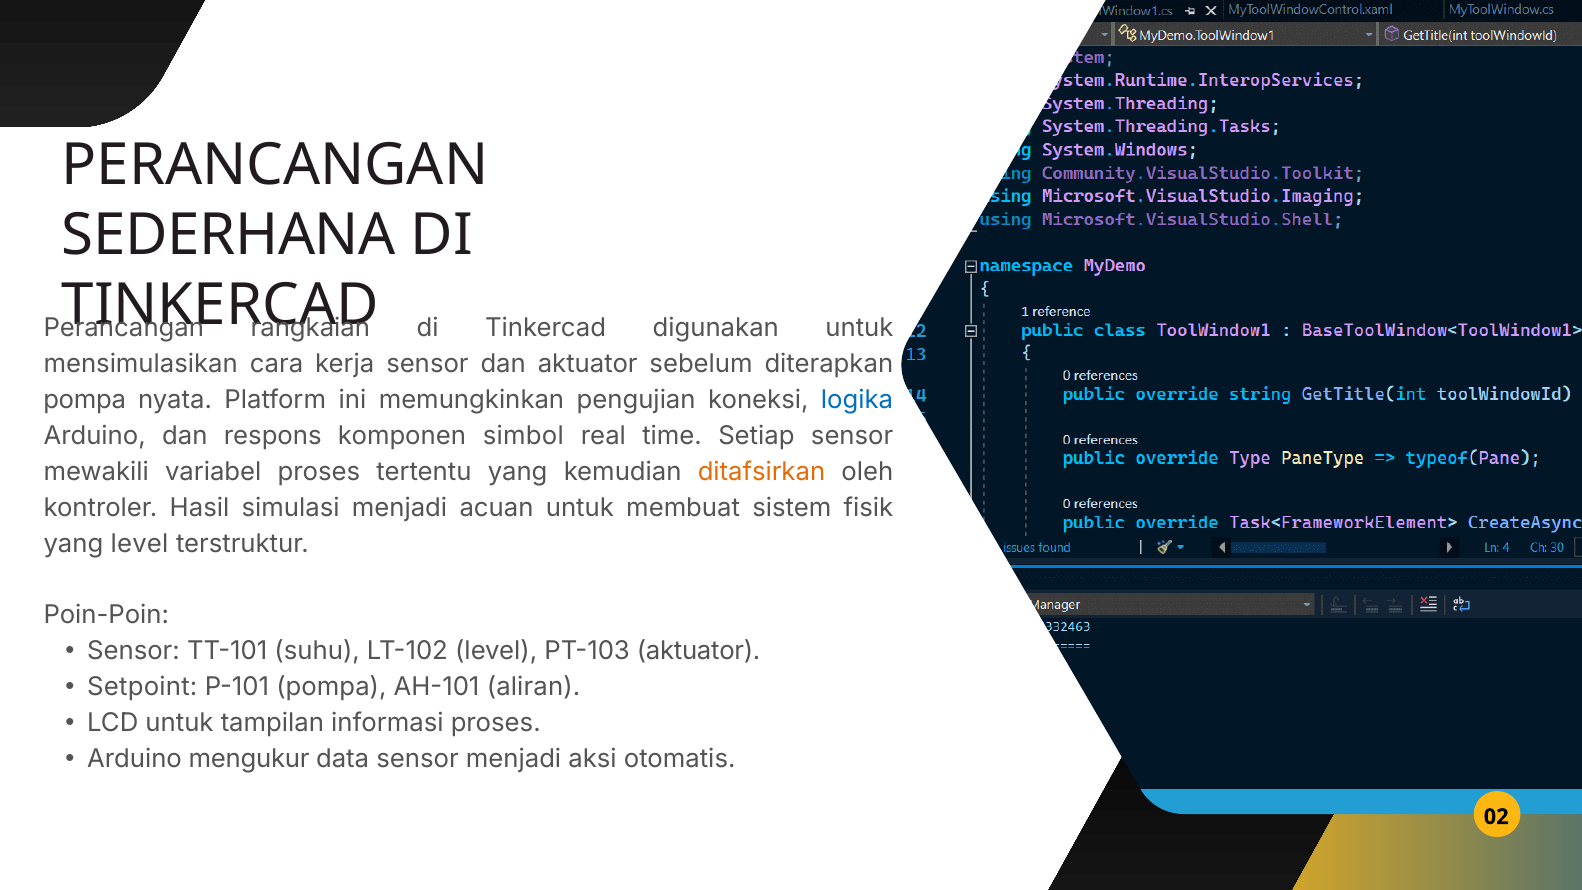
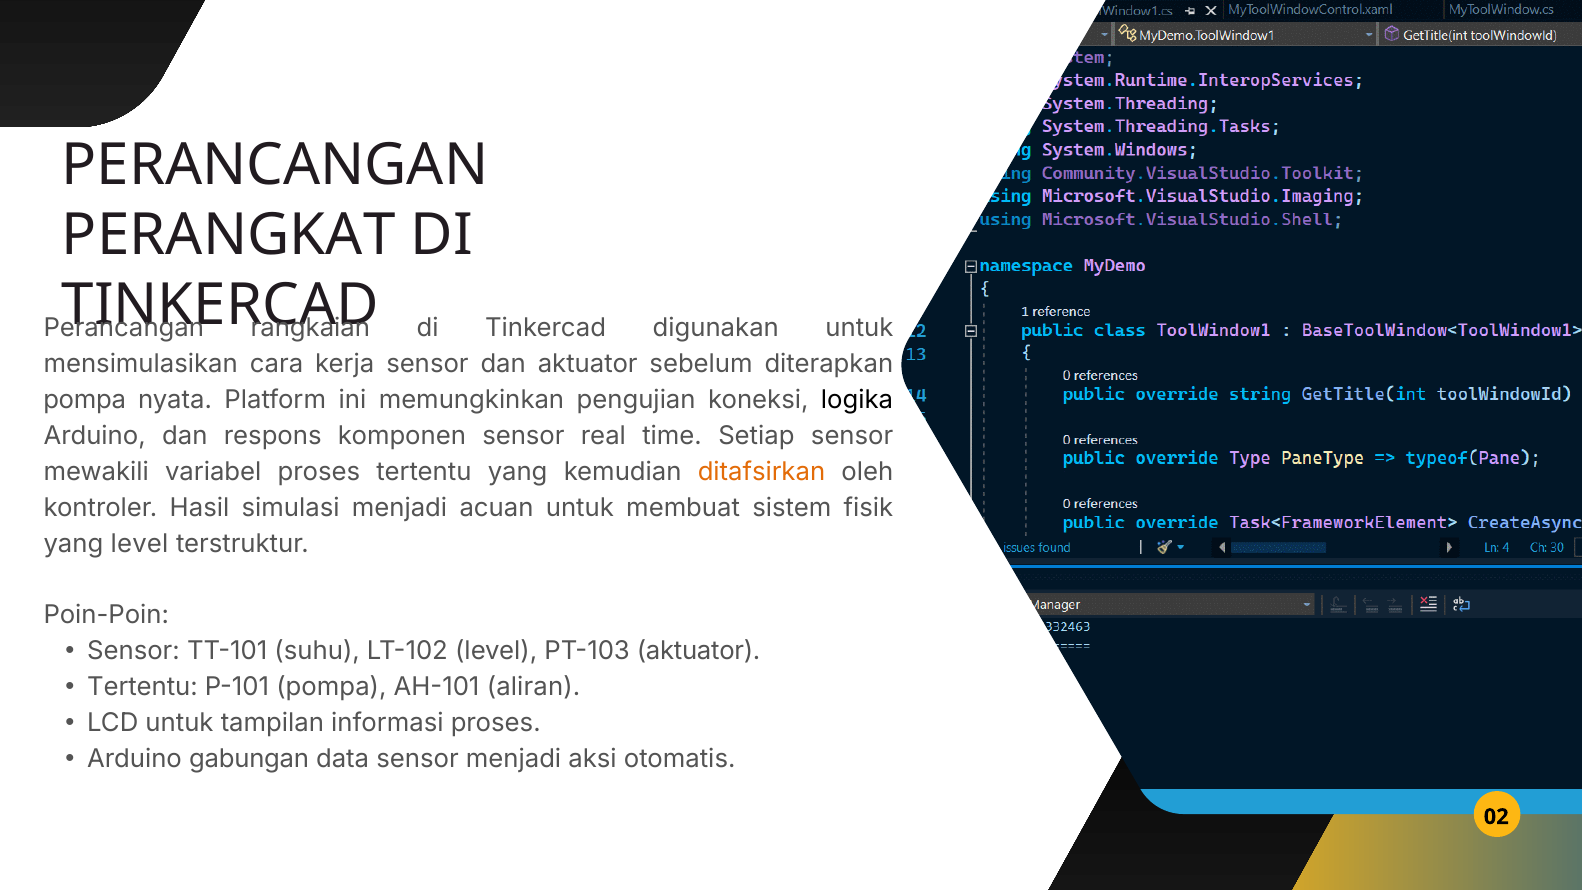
SEDERHANA: SEDERHANA -> PERANGKAT
logika colour: blue -> black
komponen simbol: simbol -> sensor
Setpoint at (142, 687): Setpoint -> Tertentu
mengukur: mengukur -> gabungan
